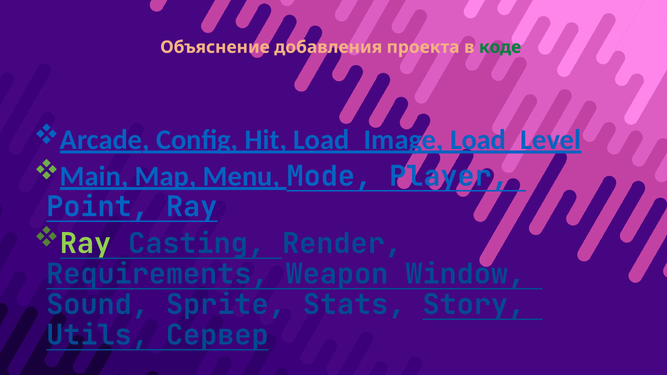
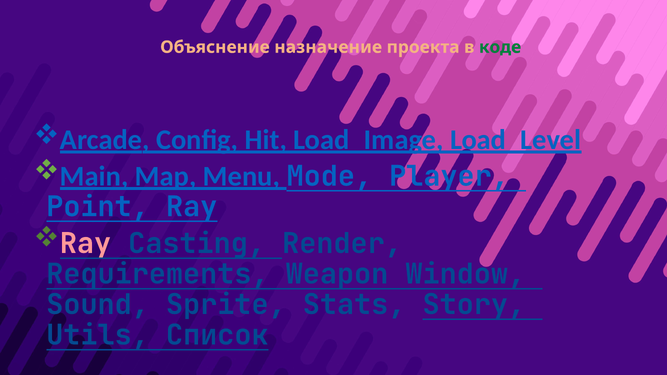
добавления: добавления -> назначение
Ray at (85, 244) colour: light green -> pink
Сервер: Сервер -> Список
